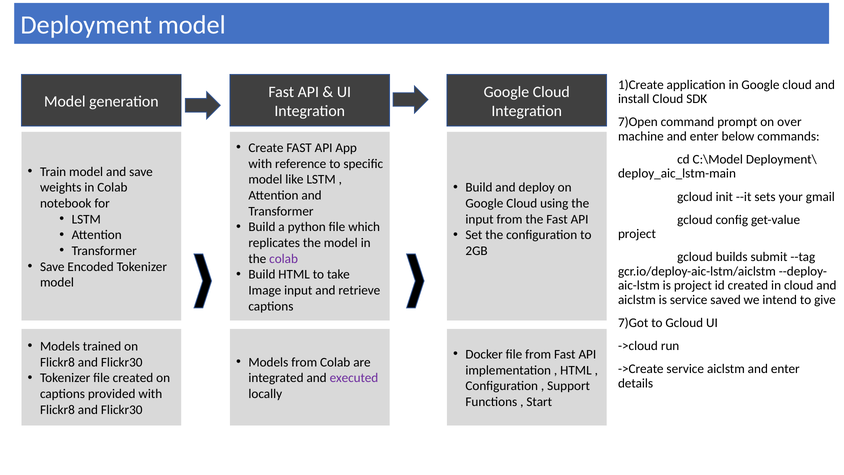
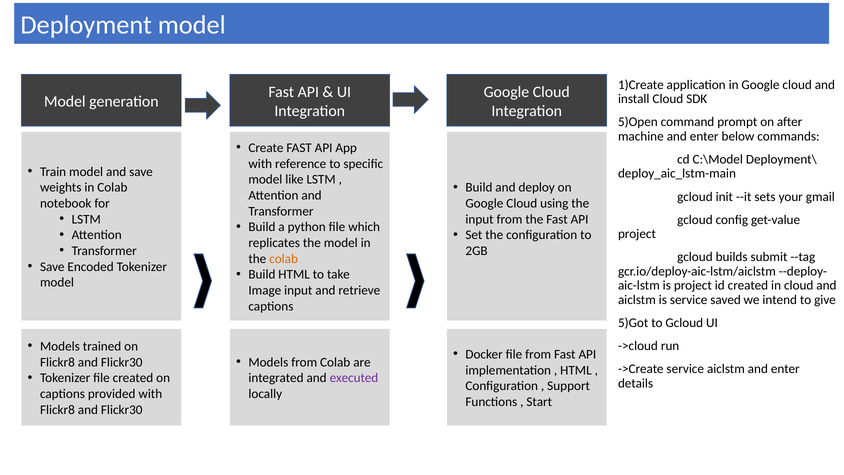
7)Open: 7)Open -> 5)Open
over: over -> after
colab at (284, 259) colour: purple -> orange
7)Got: 7)Got -> 5)Got
